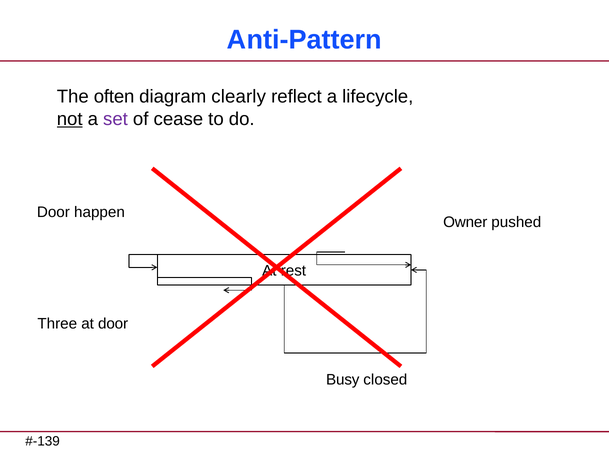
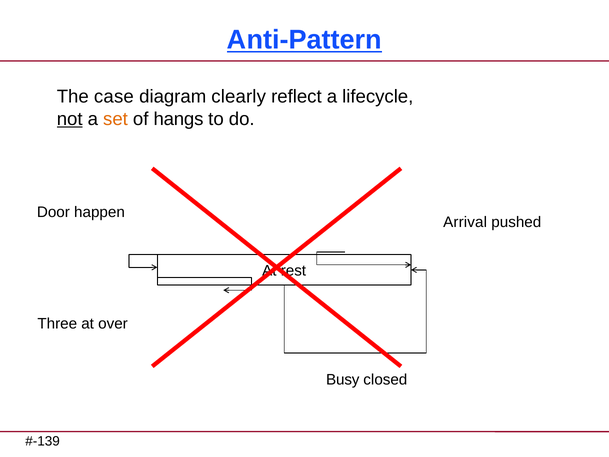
Anti-Pattern underline: none -> present
often: often -> case
set colour: purple -> orange
cease: cease -> hangs
Owner: Owner -> Arrival
at door: door -> over
